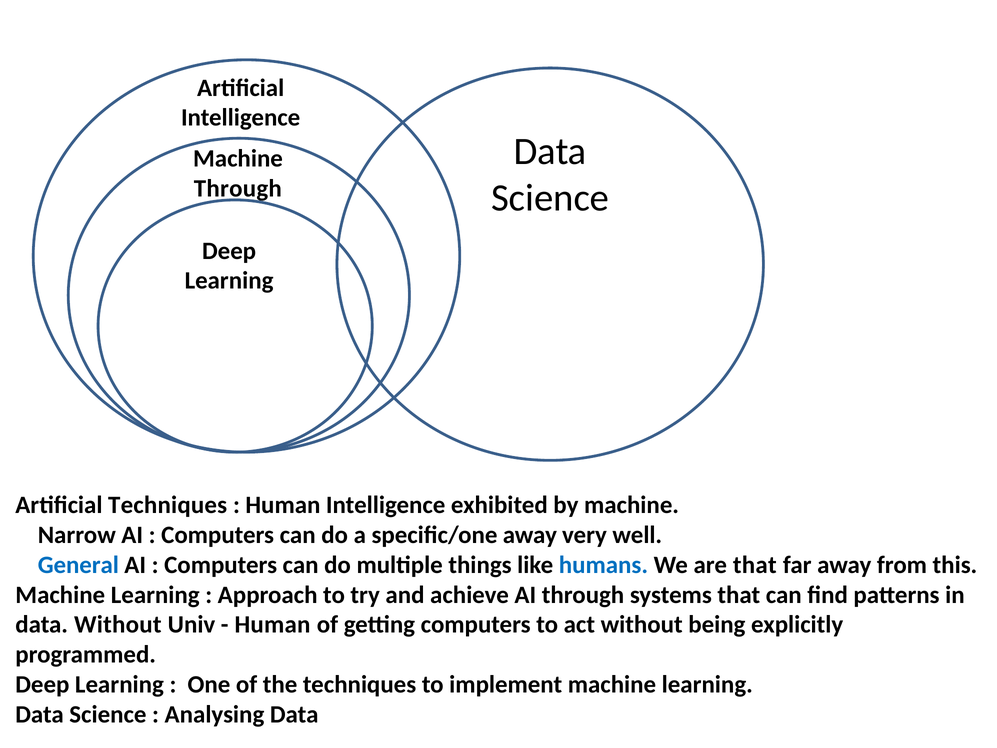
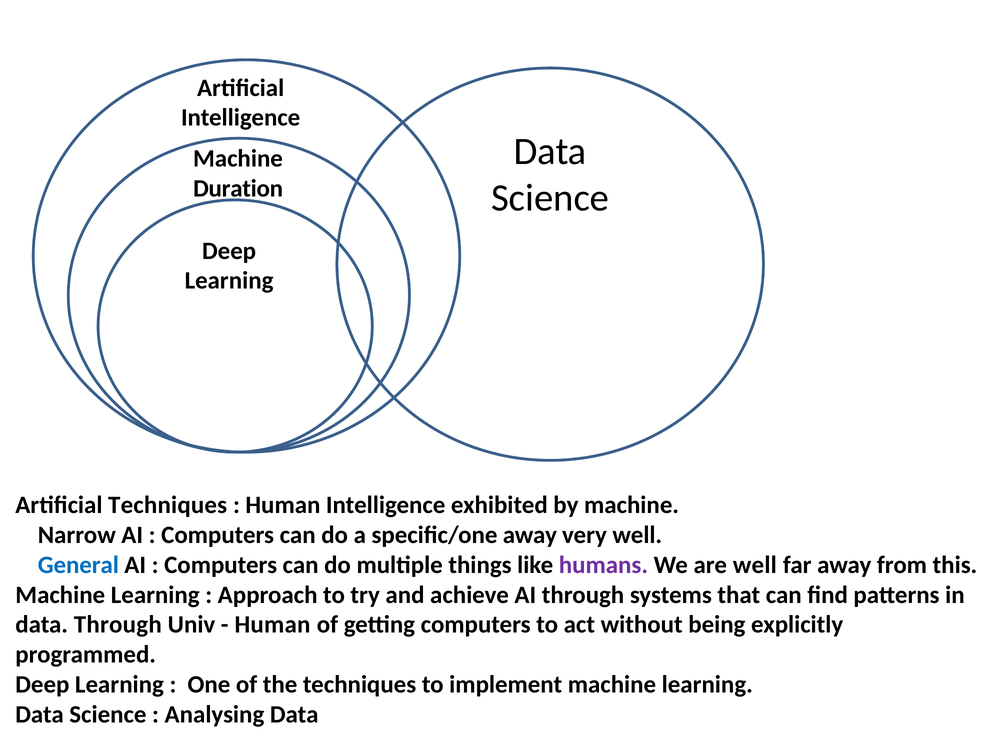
Through at (238, 188): Through -> Duration
humans colour: blue -> purple
are that: that -> well
data Without: Without -> Through
